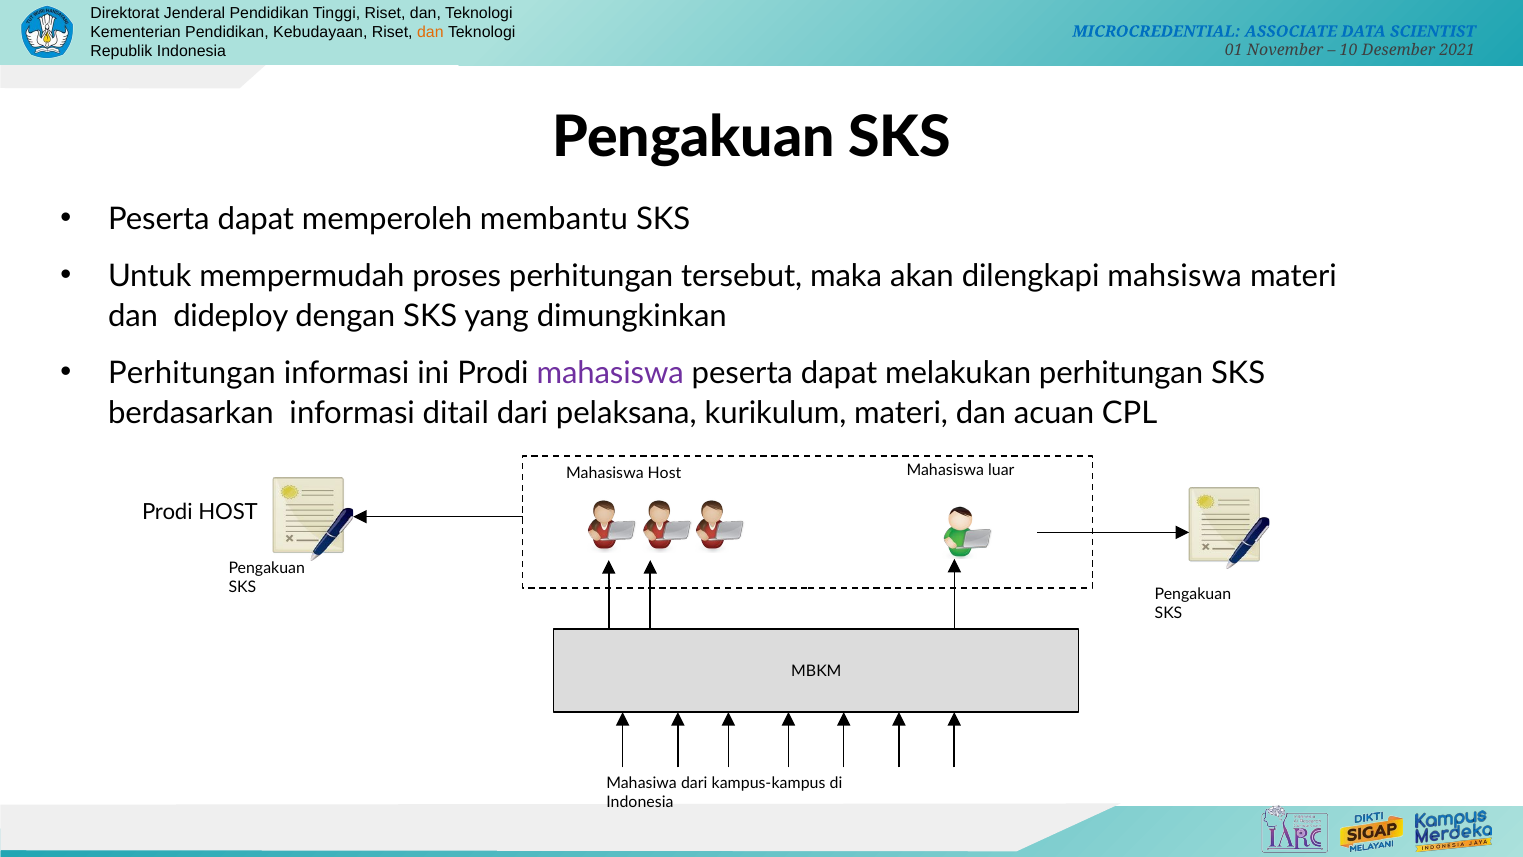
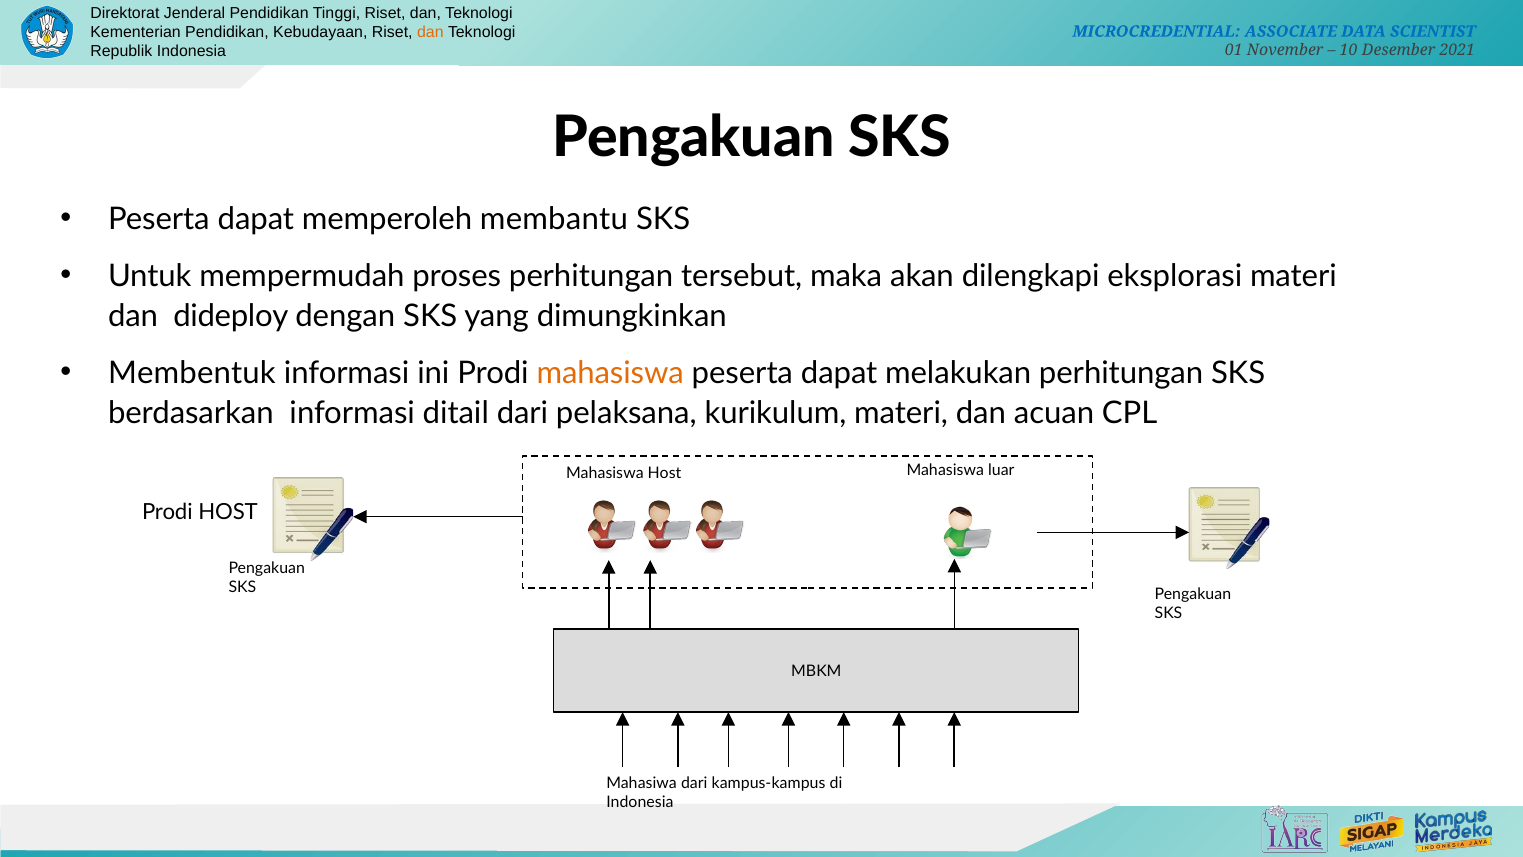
mahsiswa: mahsiswa -> eksplorasi
Perhitungan at (192, 373): Perhitungan -> Membentuk
mahasiswa at (610, 373) colour: purple -> orange
